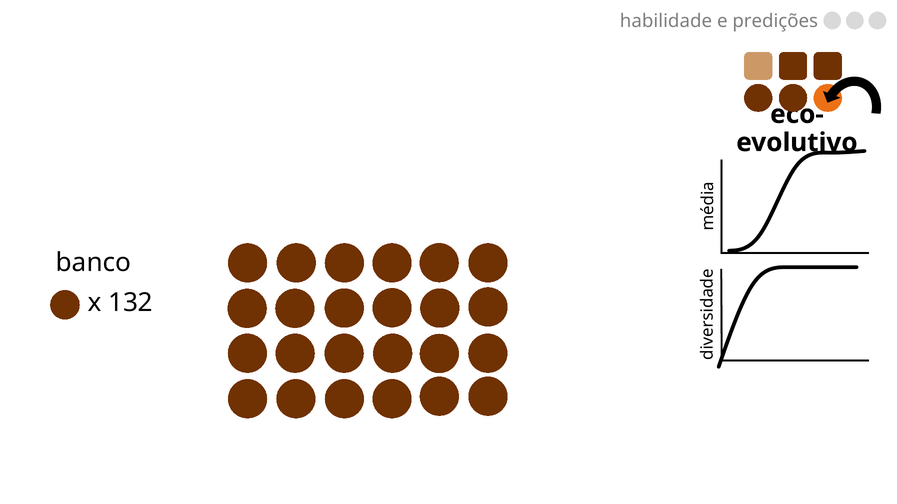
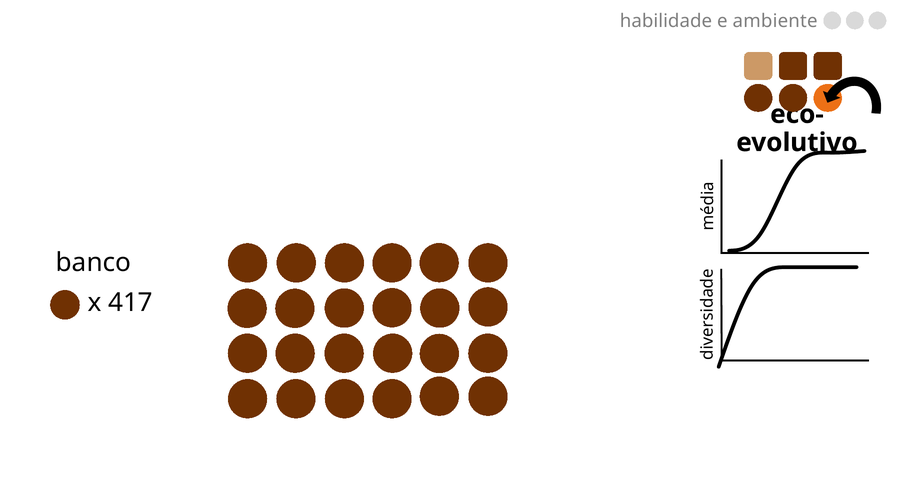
predições: predições -> ambiente
132: 132 -> 417
